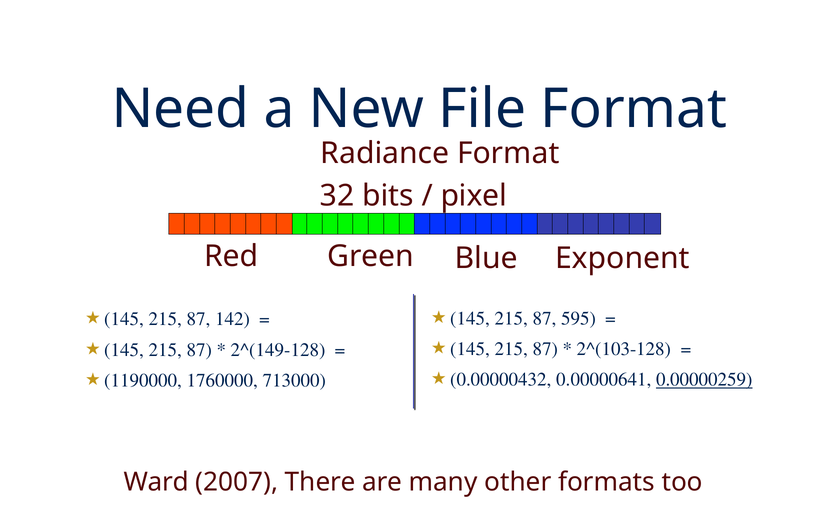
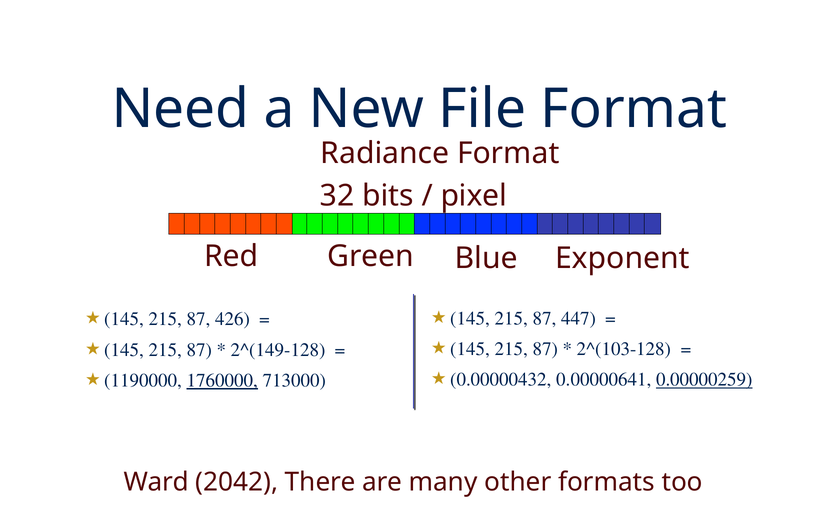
595: 595 -> 447
142: 142 -> 426
1760000 underline: none -> present
2007: 2007 -> 2042
